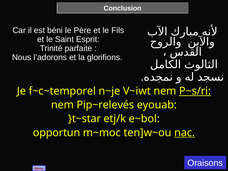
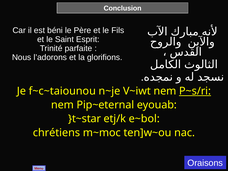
f~c~temporel: f~c~temporel -> f~c~taiounou
Pip~relevés: Pip~relevés -> Pip~eternal
opportun: opportun -> chrétiens
nac underline: present -> none
